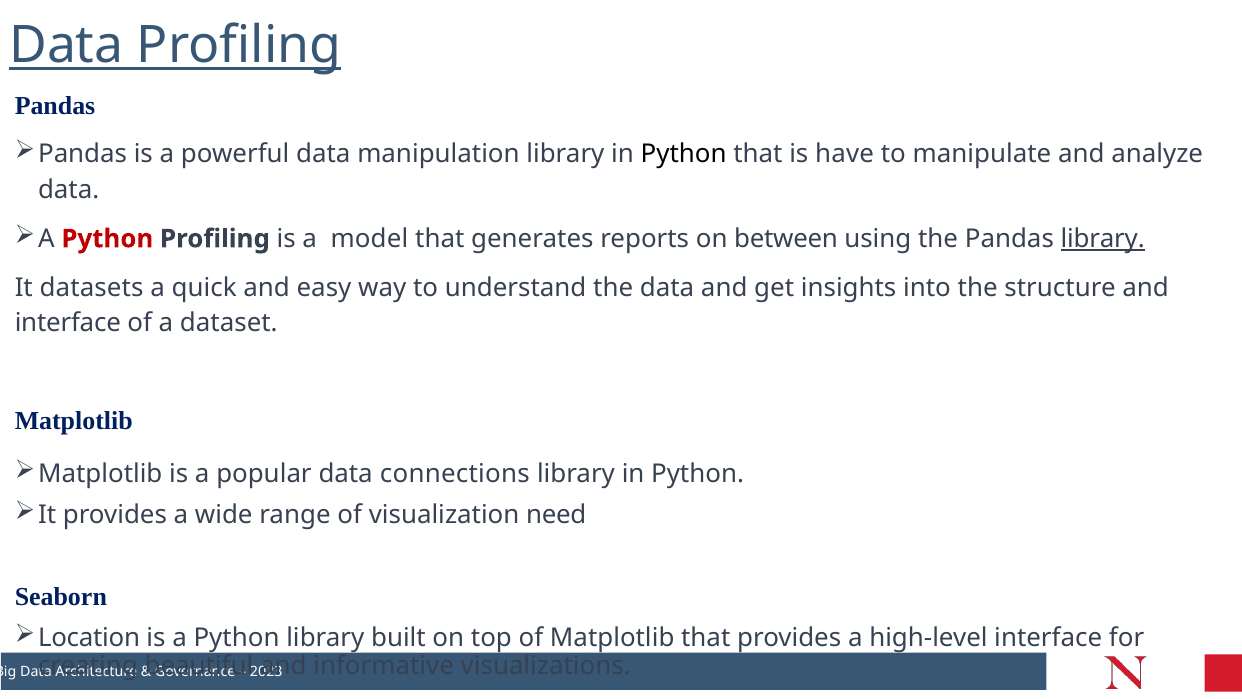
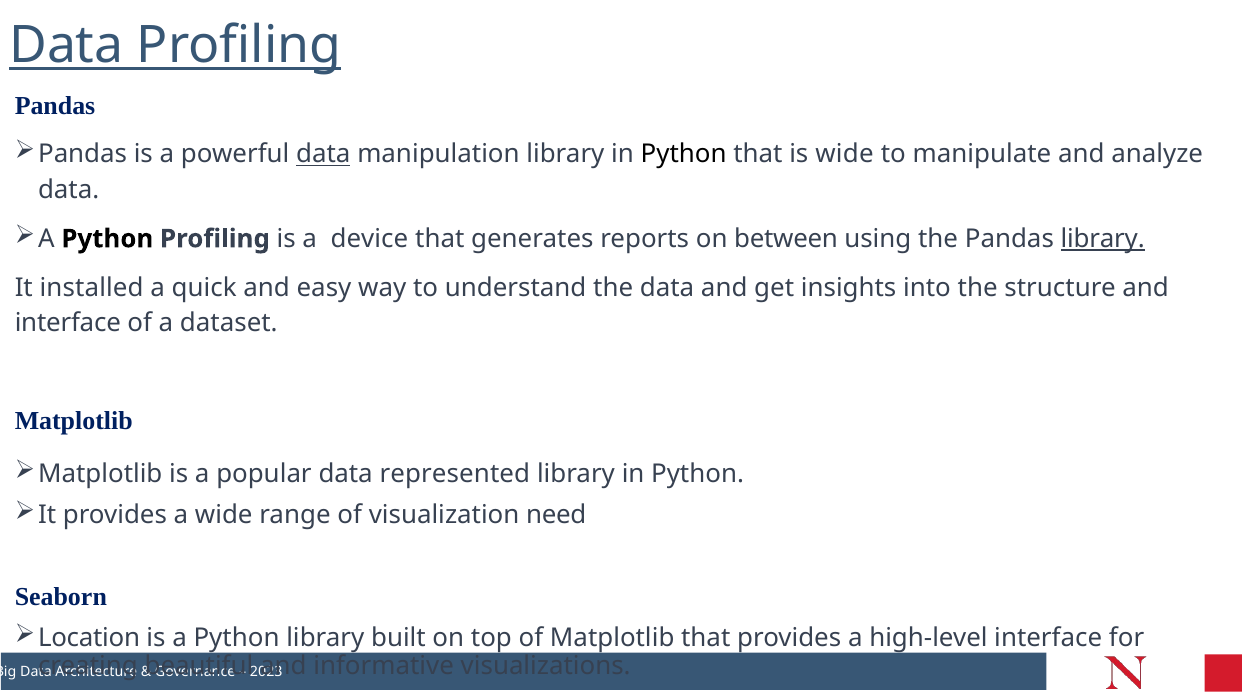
data at (323, 154) underline: none -> present
is have: have -> wide
Python at (107, 239) colour: red -> black
model: model -> device
datasets: datasets -> installed
connections: connections -> represented
